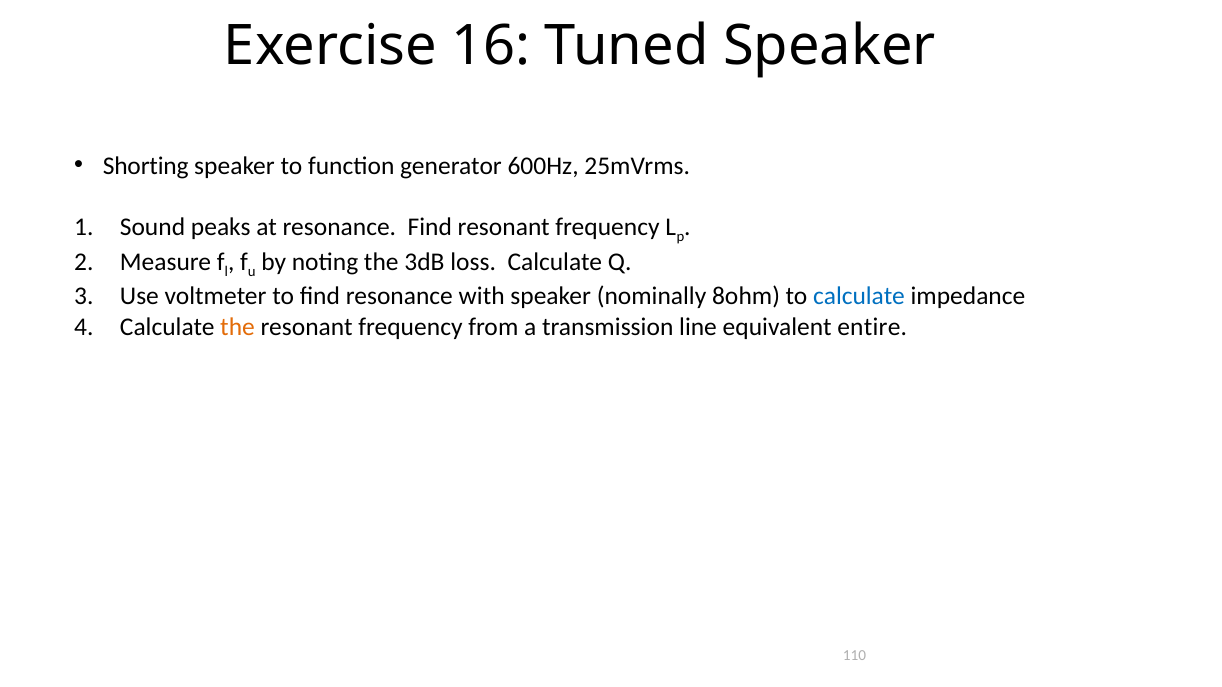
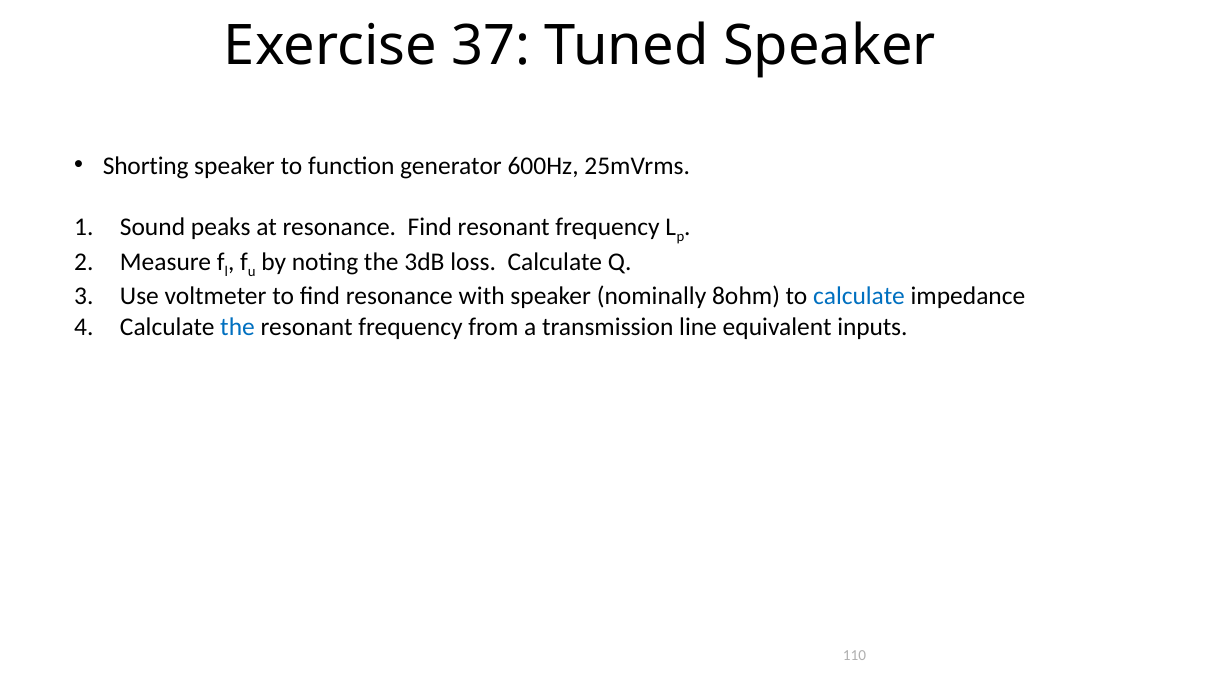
16: 16 -> 37
the at (238, 327) colour: orange -> blue
entire: entire -> inputs
